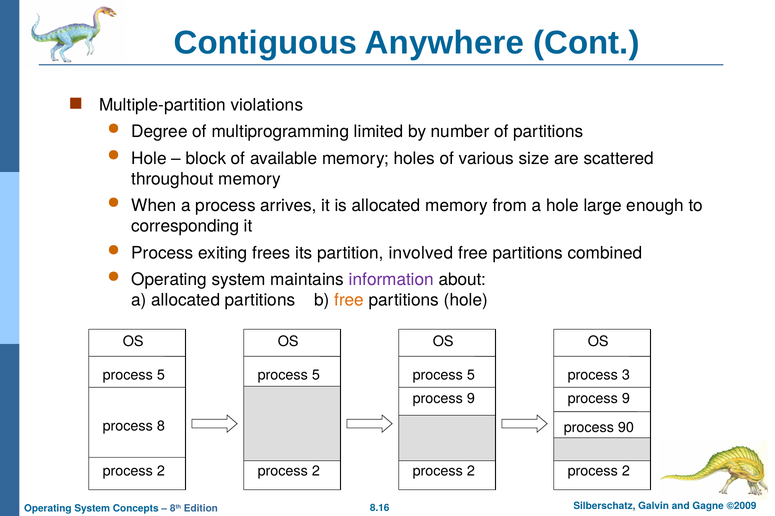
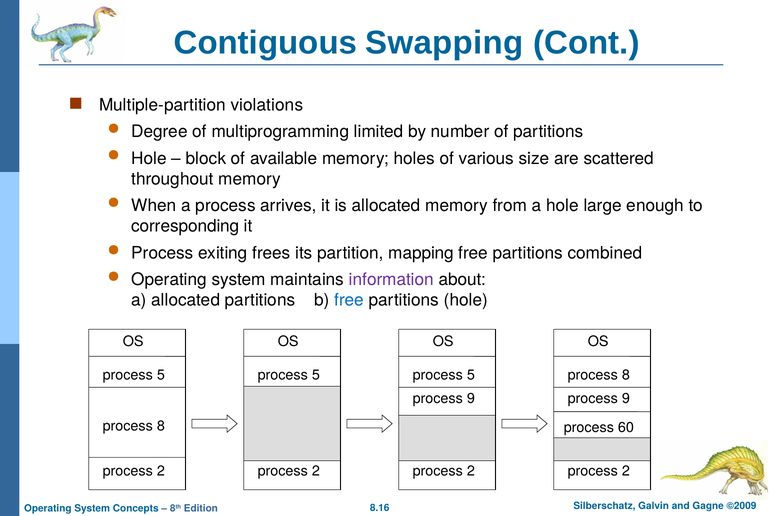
Anywhere: Anywhere -> Swapping
involved: involved -> mapping
free at (349, 301) colour: orange -> blue
3 at (626, 375): 3 -> 8
90: 90 -> 60
